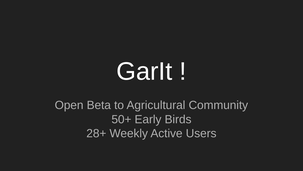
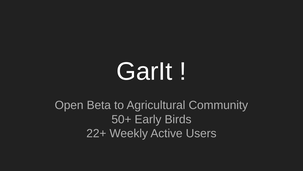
28+: 28+ -> 22+
